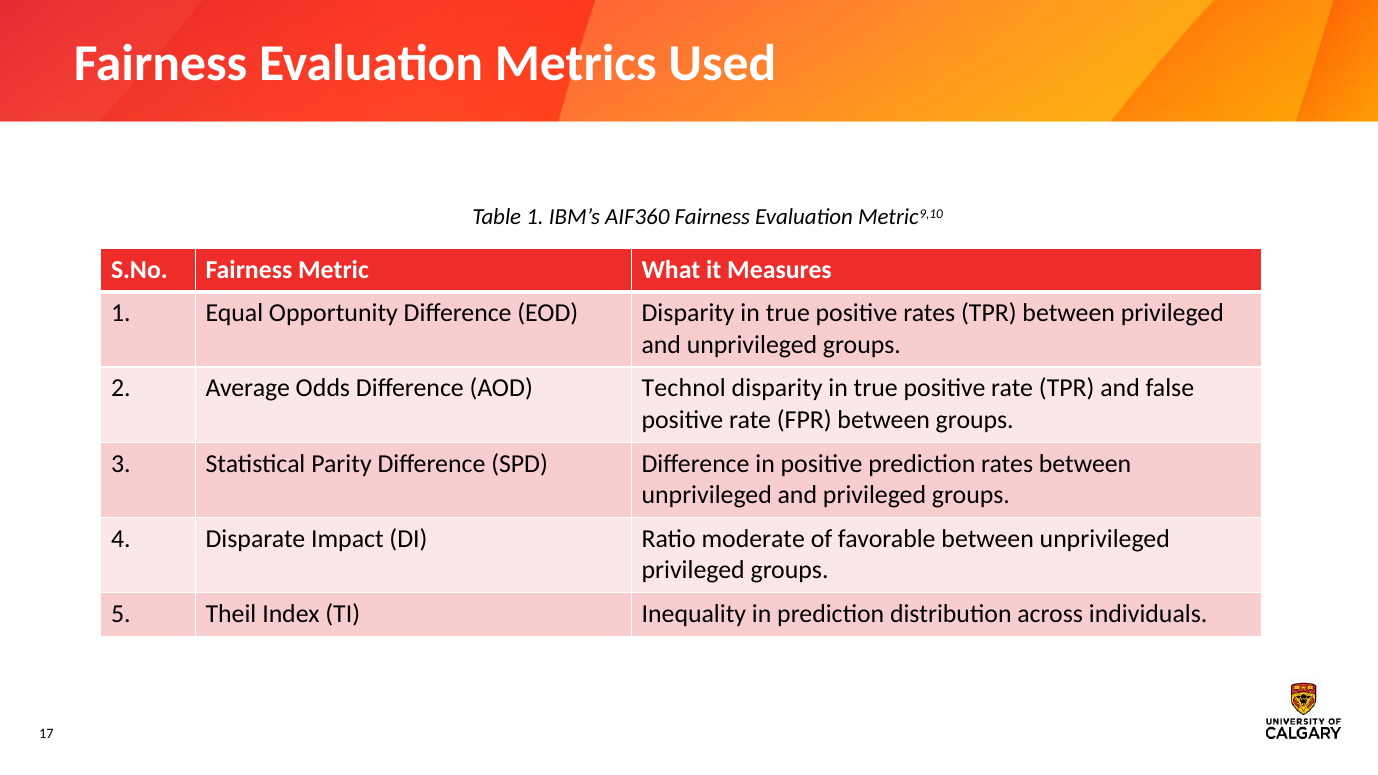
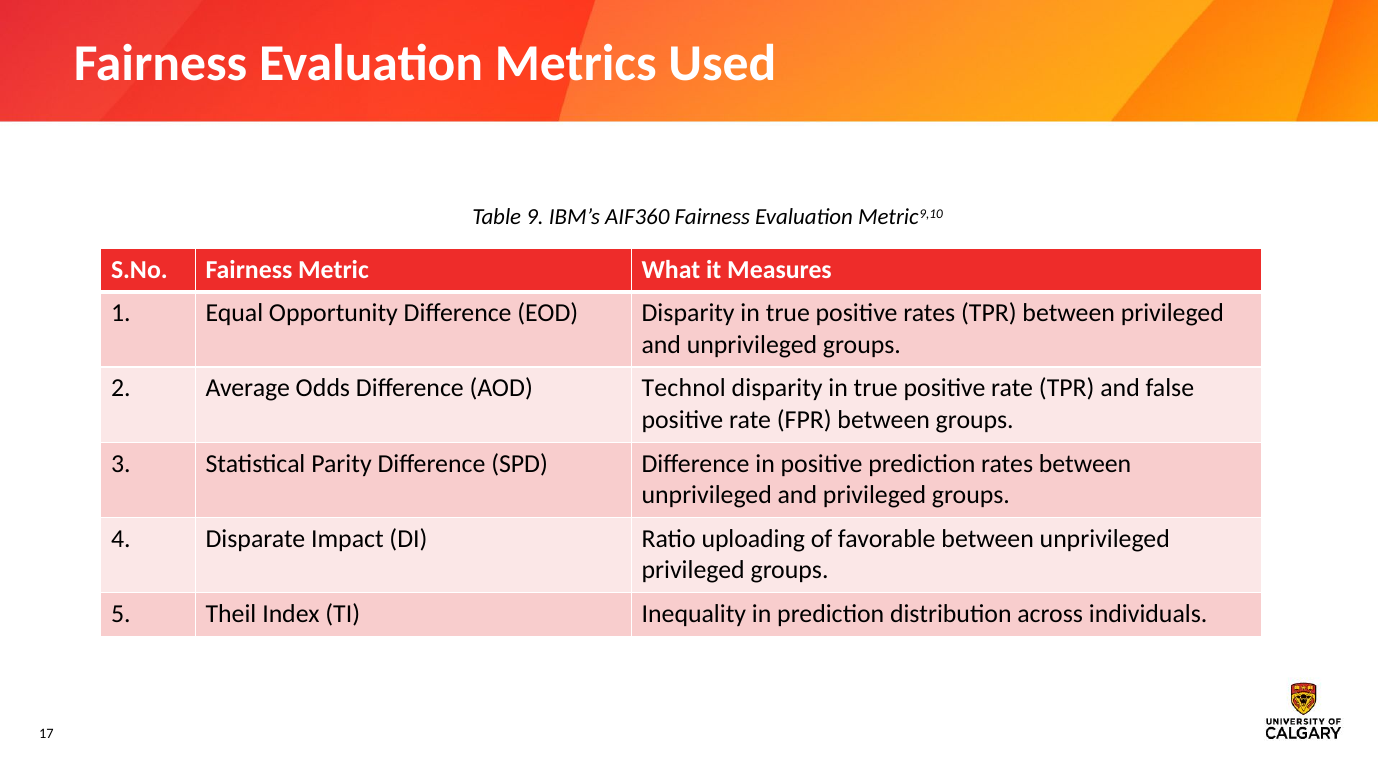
Table 1: 1 -> 9
moderate: moderate -> uploading
